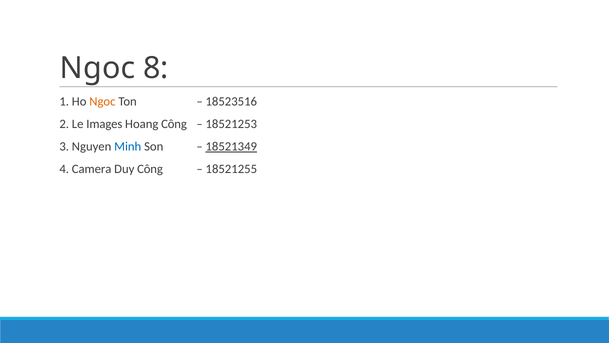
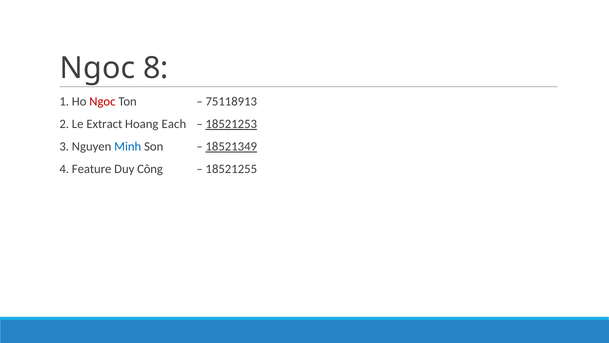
Ngoc at (102, 101) colour: orange -> red
18523516: 18523516 -> 75118913
Images: Images -> Extract
Hoang Công: Công -> Each
18521253 underline: none -> present
Camera: Camera -> Feature
